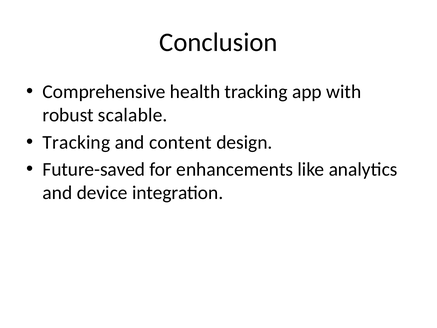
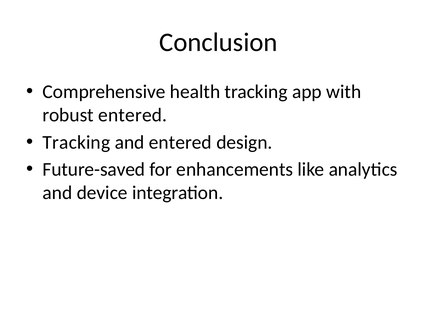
robust scalable: scalable -> entered
and content: content -> entered
